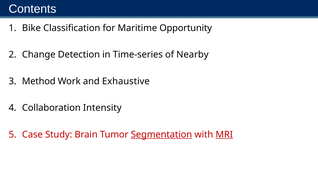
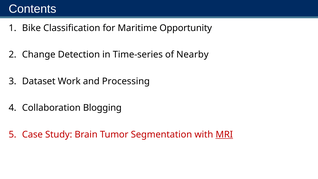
Method: Method -> Dataset
Exhaustive: Exhaustive -> Processing
Intensity: Intensity -> Blogging
Segmentation underline: present -> none
